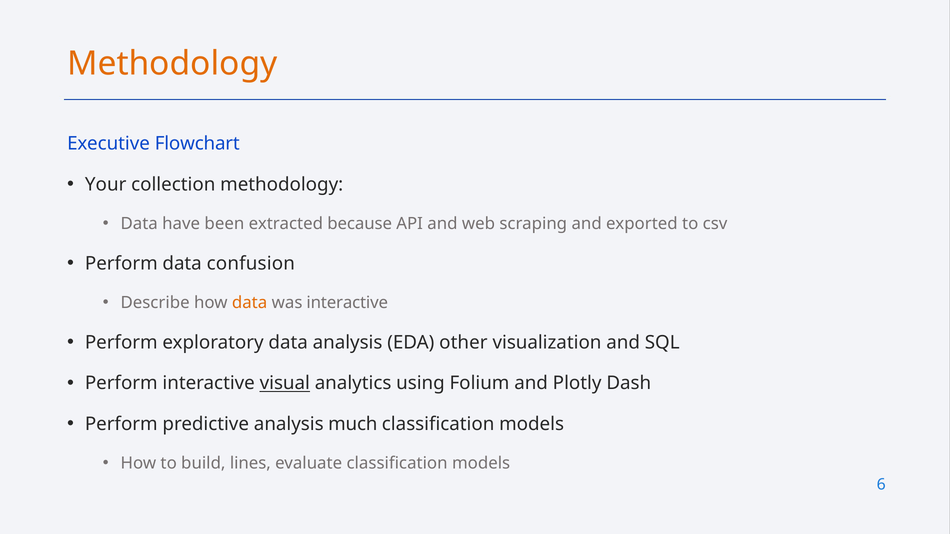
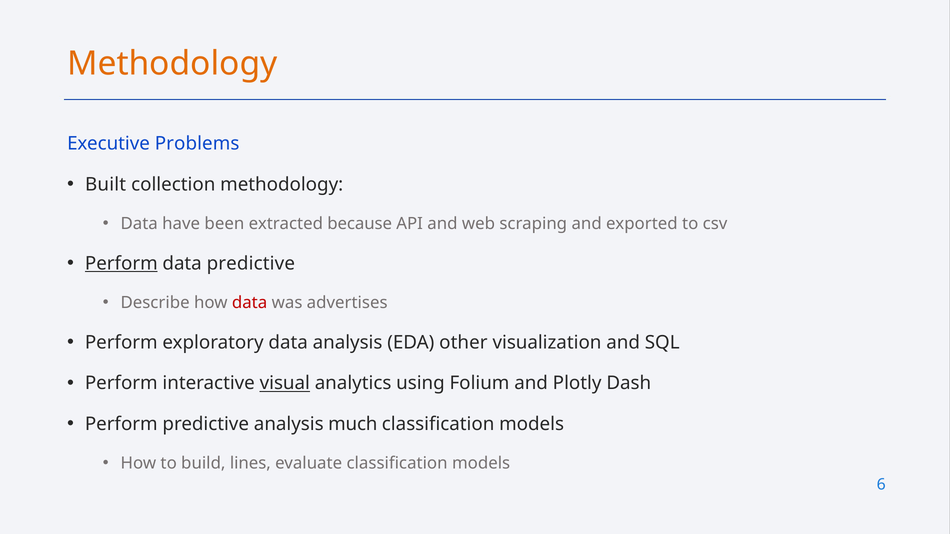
Flowchart: Flowchart -> Problems
Your: Your -> Built
Perform at (121, 264) underline: none -> present
data confusion: confusion -> predictive
data at (250, 303) colour: orange -> red
was interactive: interactive -> advertises
